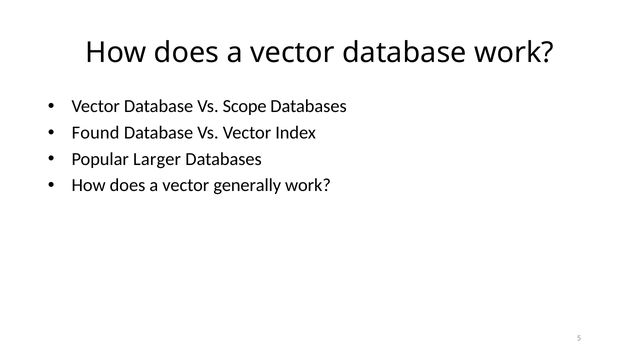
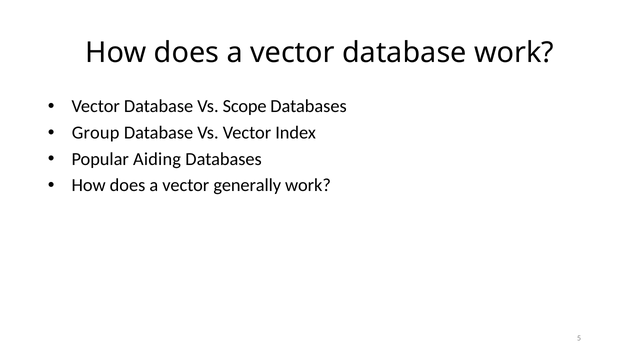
Found: Found -> Group
Larger: Larger -> Aiding
